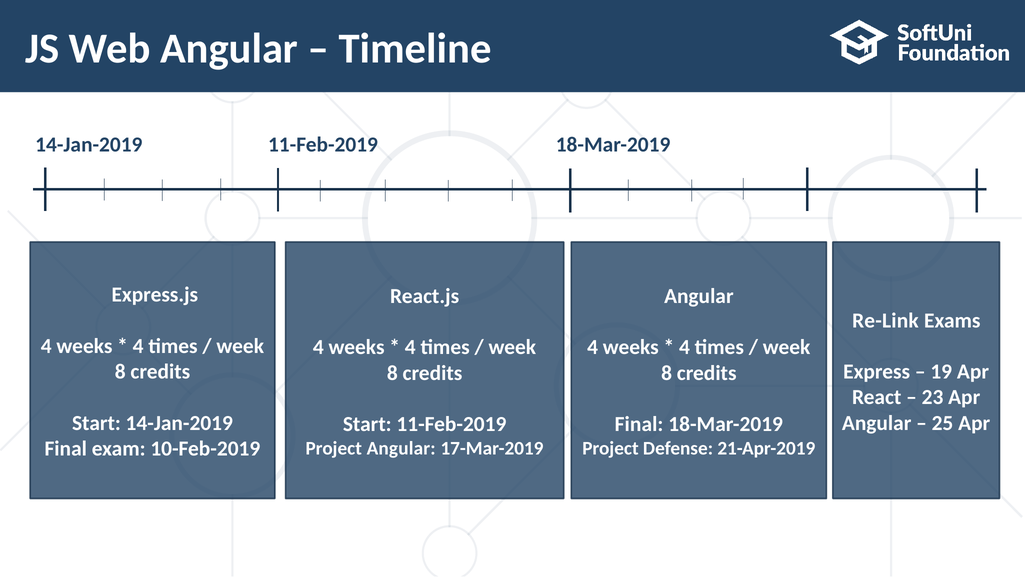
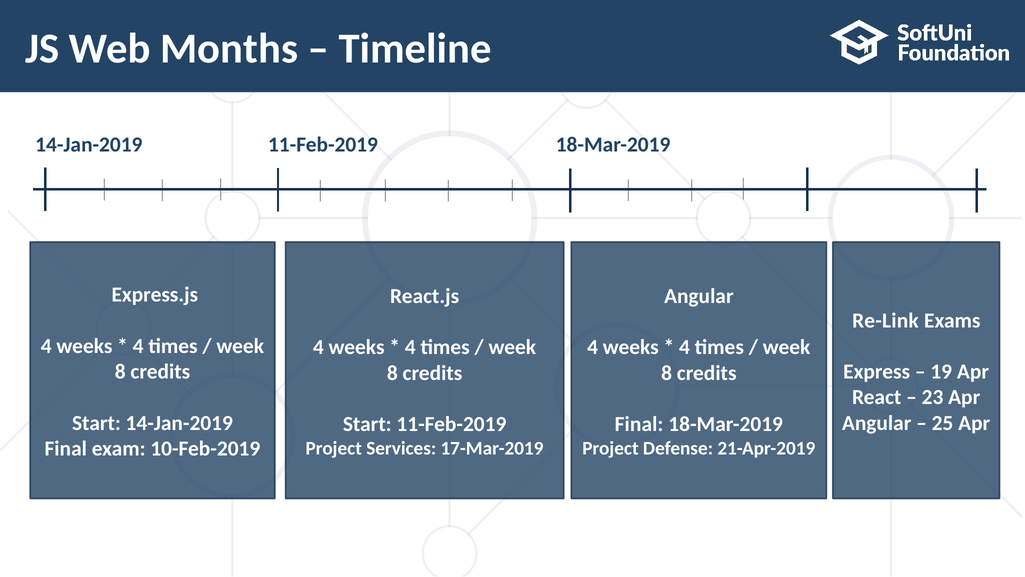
Web Angular: Angular -> Months
Project Angular: Angular -> Services
